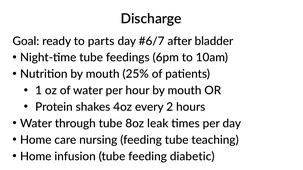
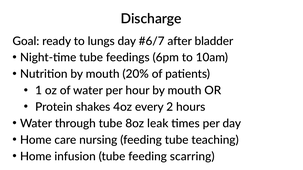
parts: parts -> lungs
25%: 25% -> 20%
diabetic: diabetic -> scarring
